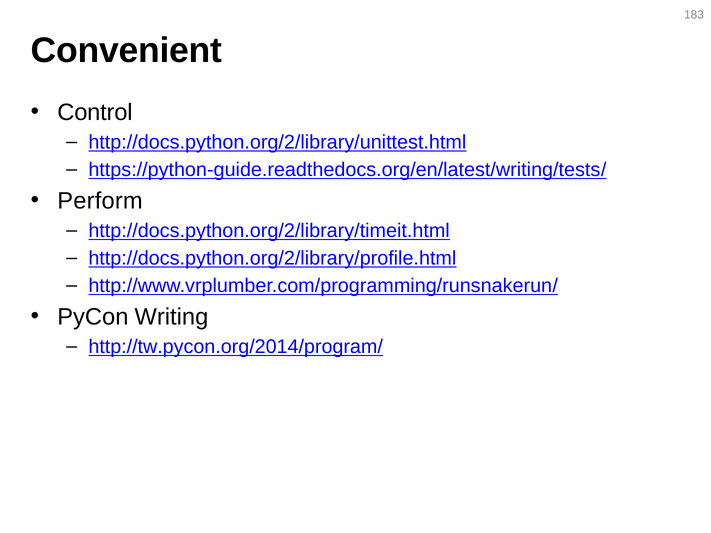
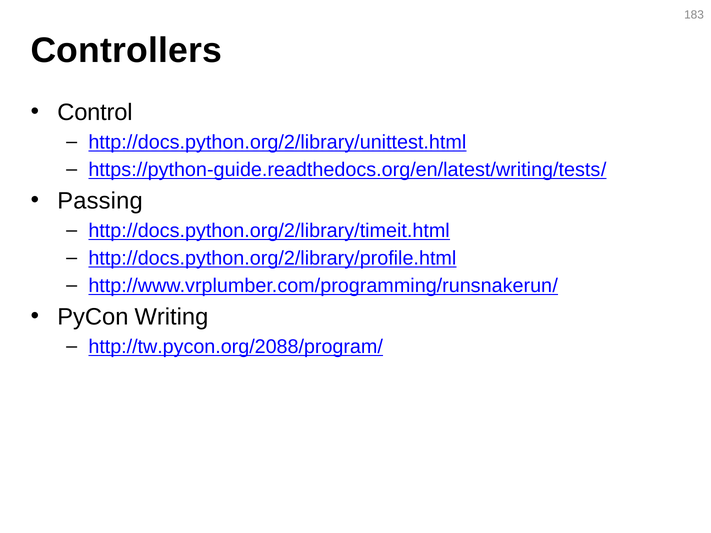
Convenient: Convenient -> Controllers
Perform: Perform -> Passing
http://tw.pycon.org/2014/program/: http://tw.pycon.org/2014/program/ -> http://tw.pycon.org/2088/program/
